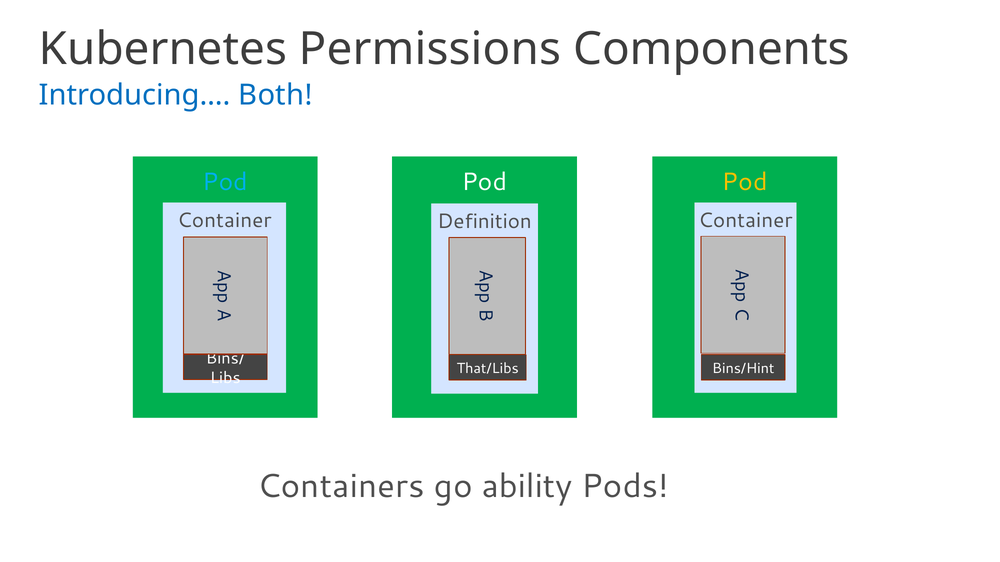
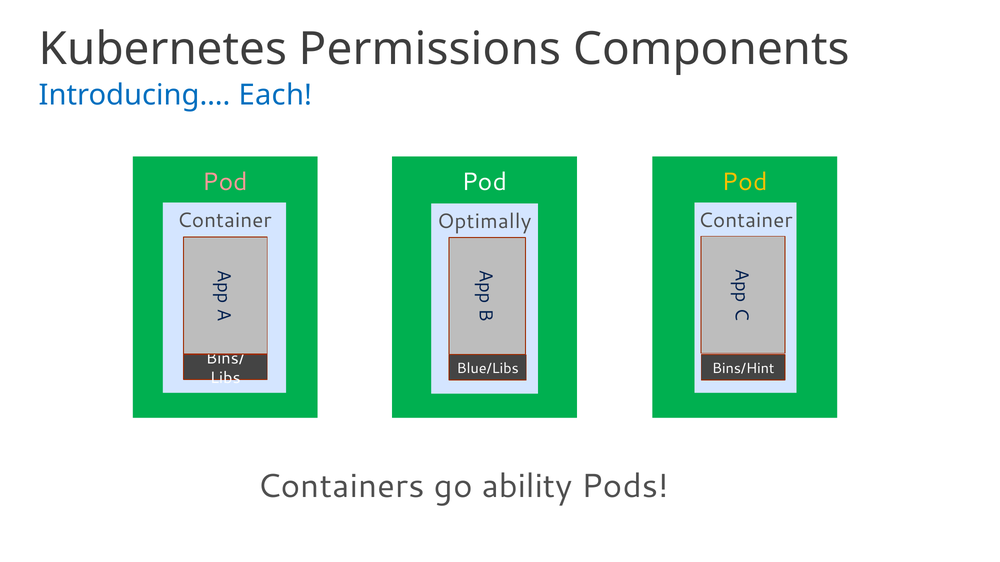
Both: Both -> Each
Pod at (225, 182) colour: light blue -> pink
Definition: Definition -> Optimally
That/Libs: That/Libs -> Blue/Libs
